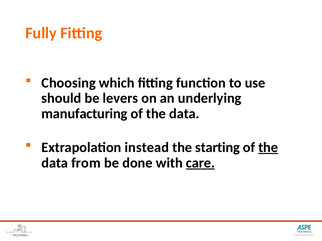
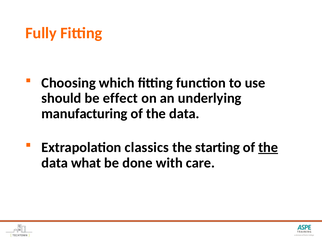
levers: levers -> effect
instead: instead -> classics
from: from -> what
care underline: present -> none
